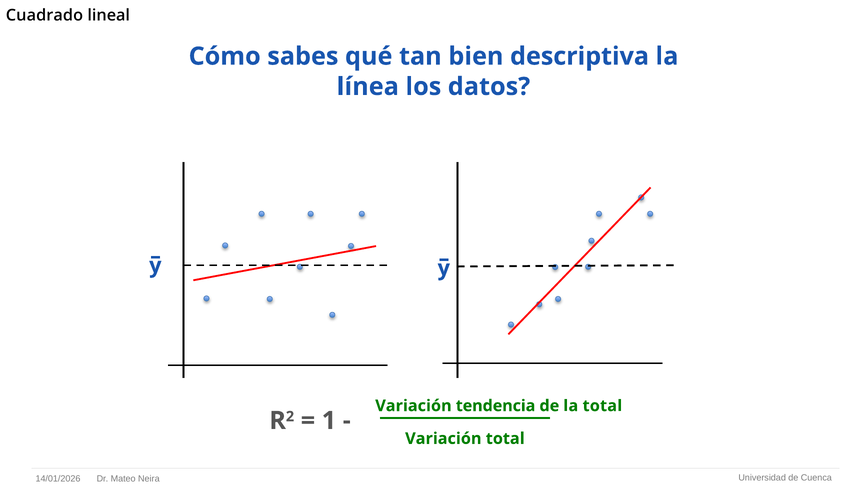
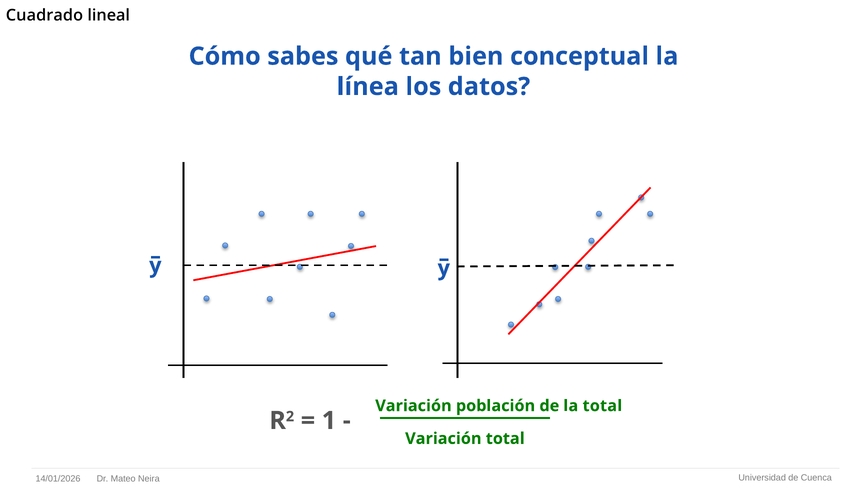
descriptiva: descriptiva -> conceptual
tendencia: tendencia -> población
